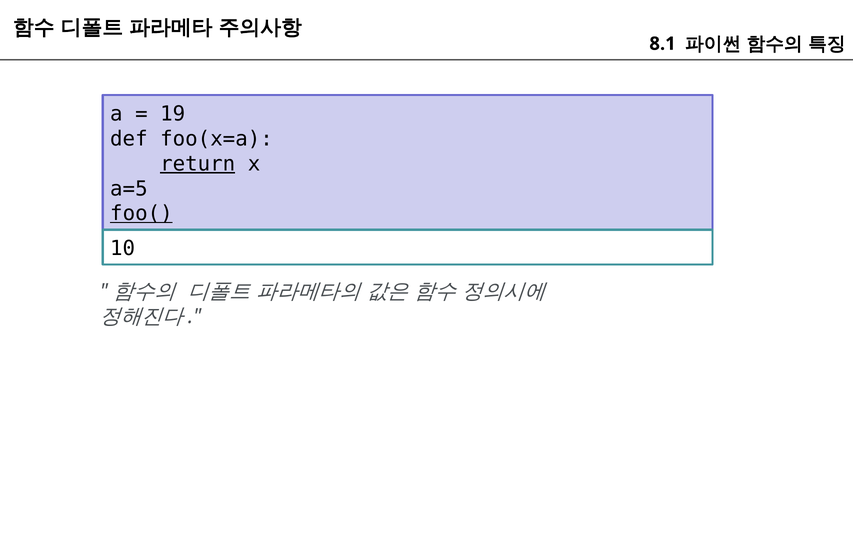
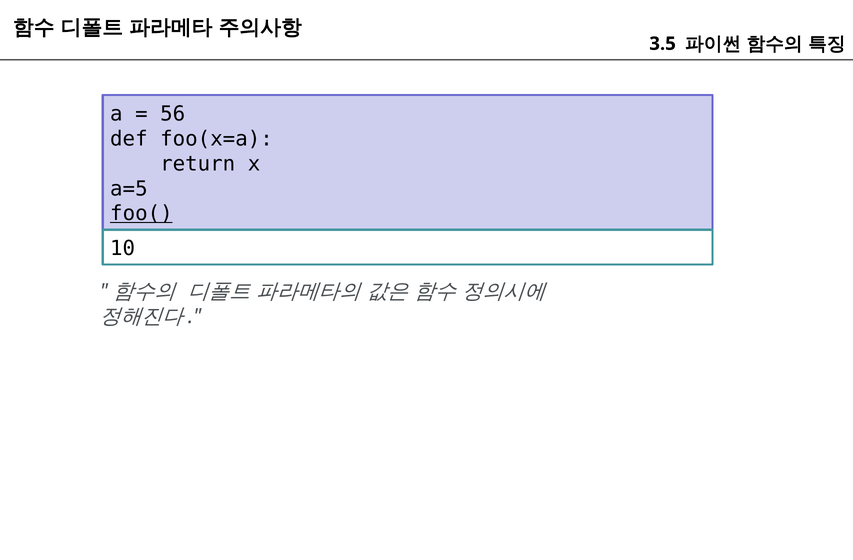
8.1: 8.1 -> 3.5
19: 19 -> 56
return underline: present -> none
